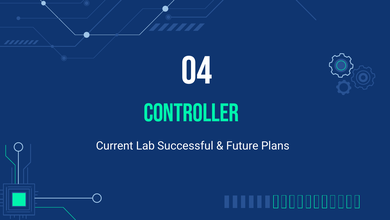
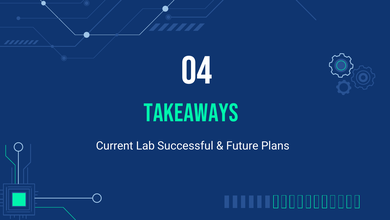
Controller: Controller -> Takeaways
